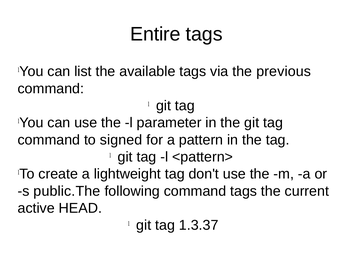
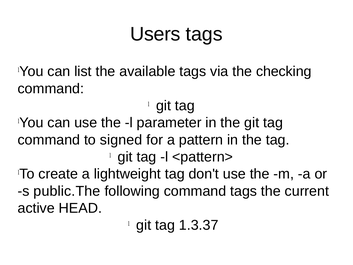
Entire: Entire -> Users
previous: previous -> checking
